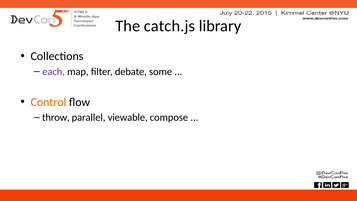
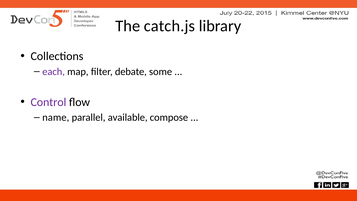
Control colour: orange -> purple
throw: throw -> name
viewable: viewable -> available
